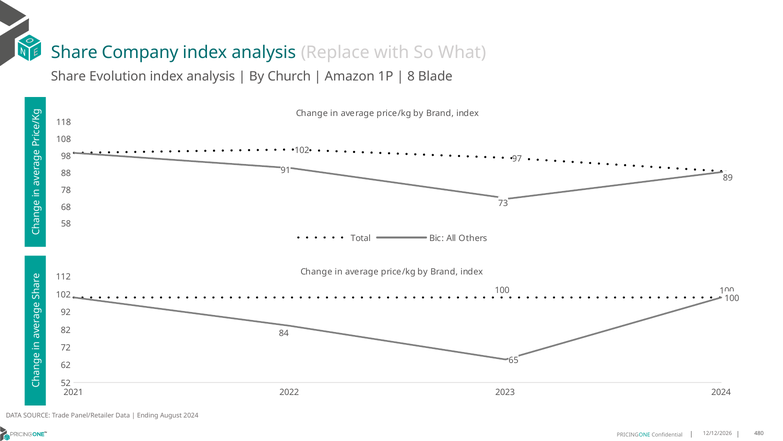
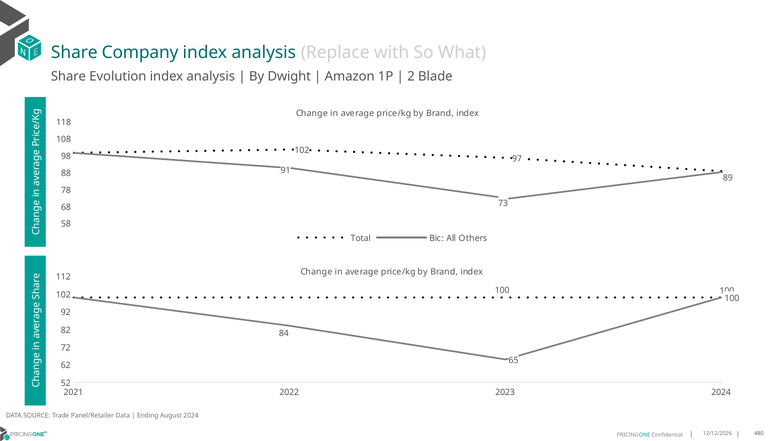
Church: Church -> Dwight
8: 8 -> 2
